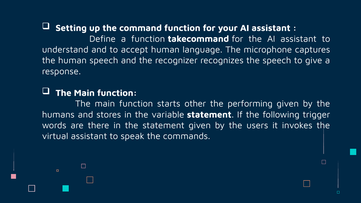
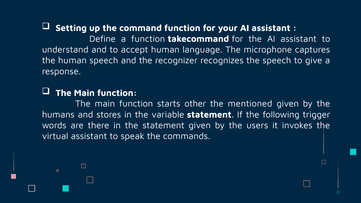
performing: performing -> mentioned
